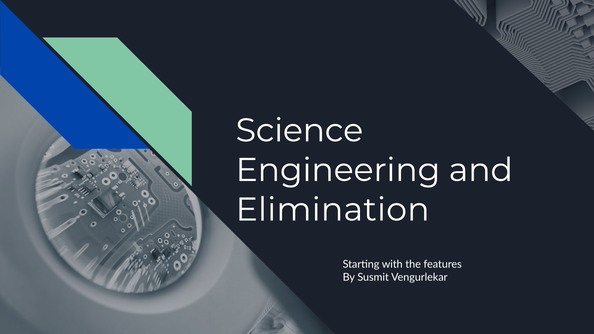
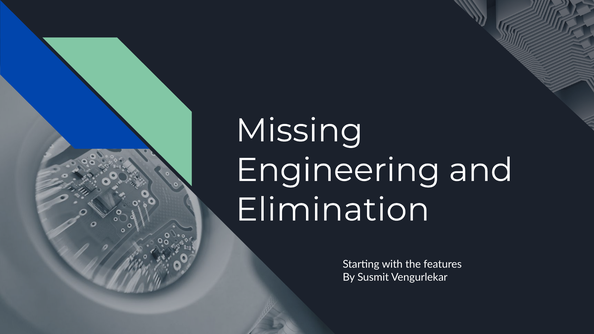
Science: Science -> Missing
